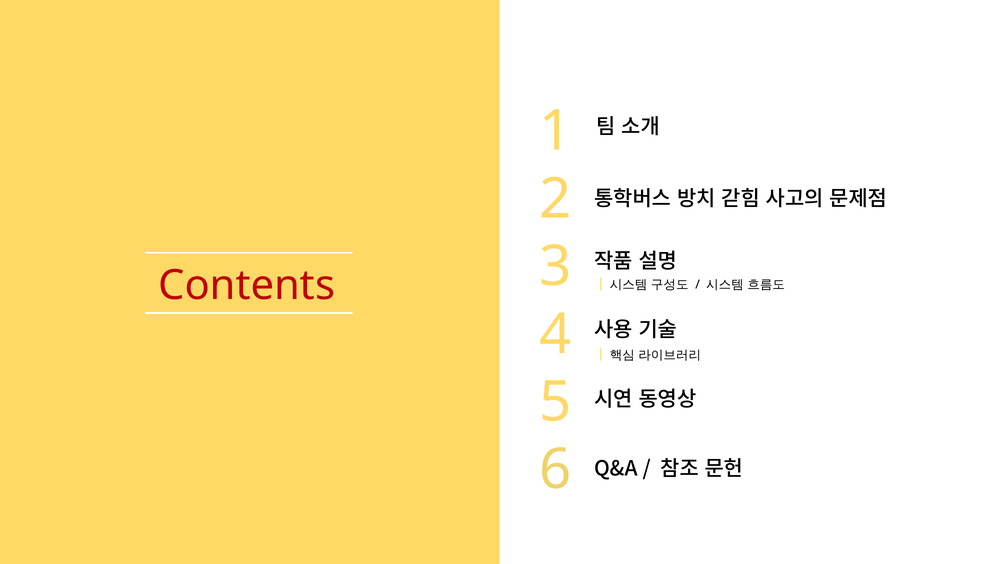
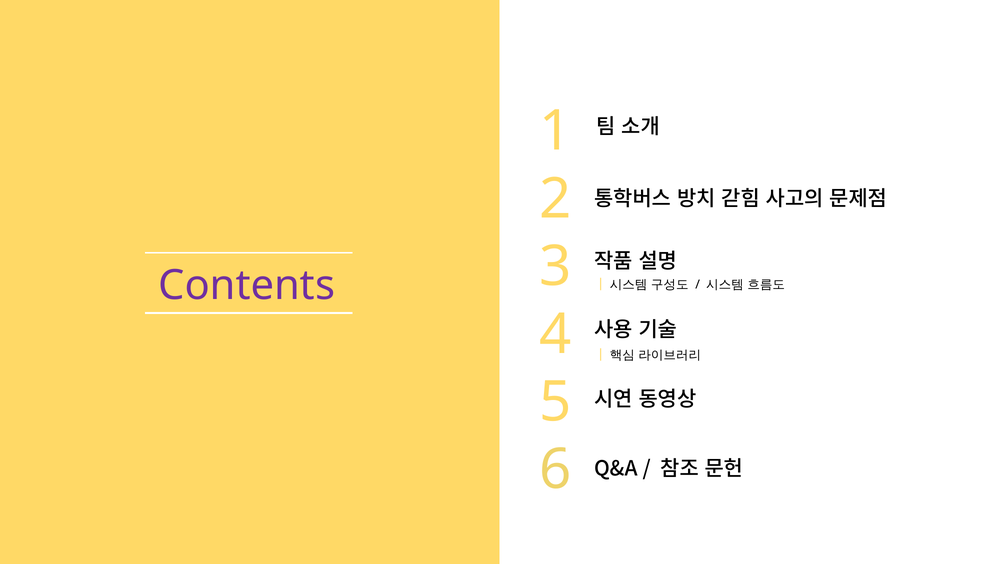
Contents colour: red -> purple
